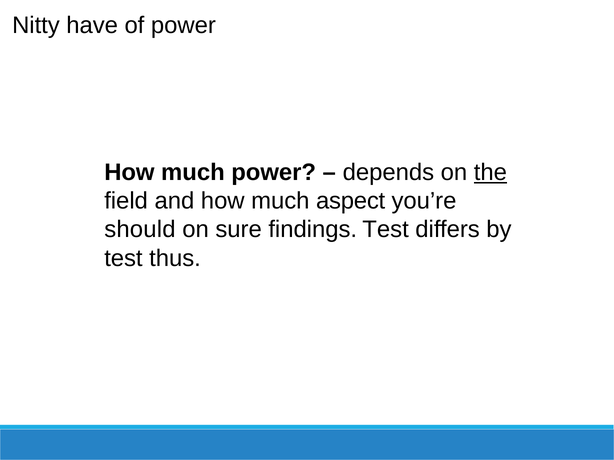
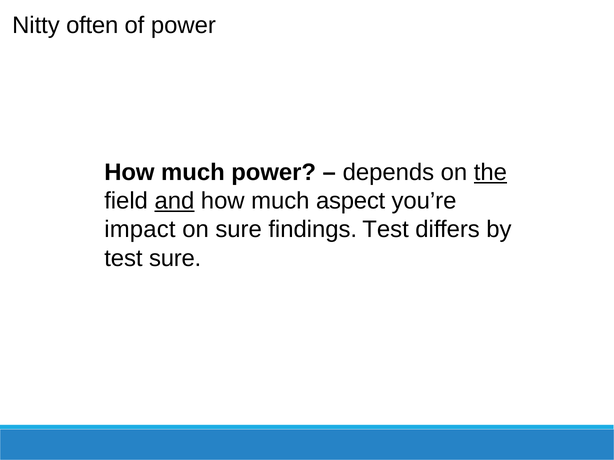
have: have -> often
and underline: none -> present
should: should -> impact
test thus: thus -> sure
